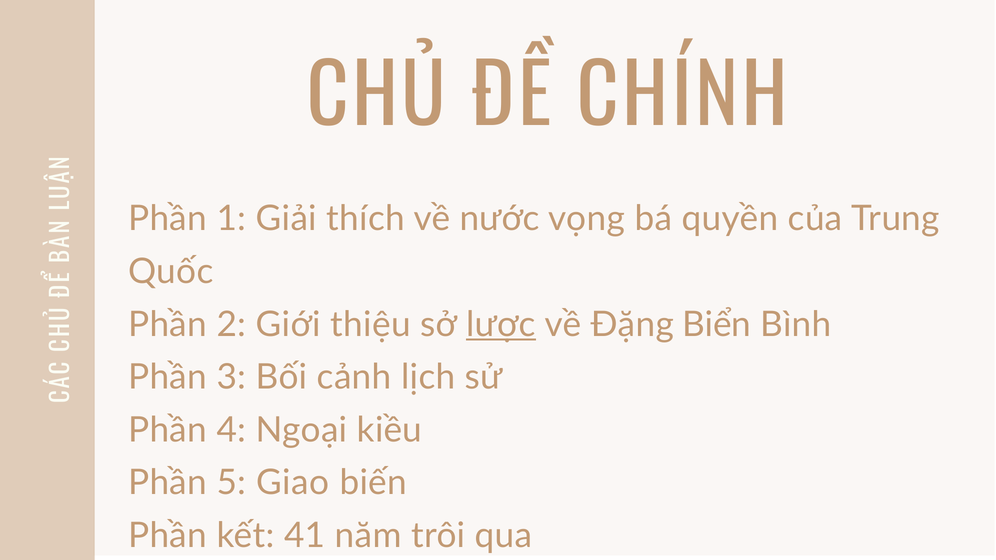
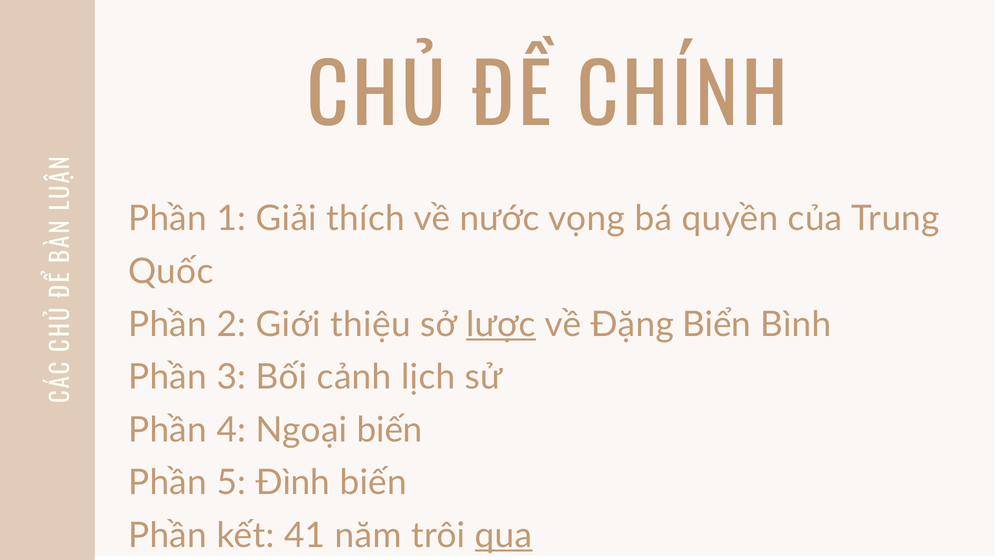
Ngoại kiều: kiều -> biến
Giao: Giao -> Đình
qua underline: none -> present
